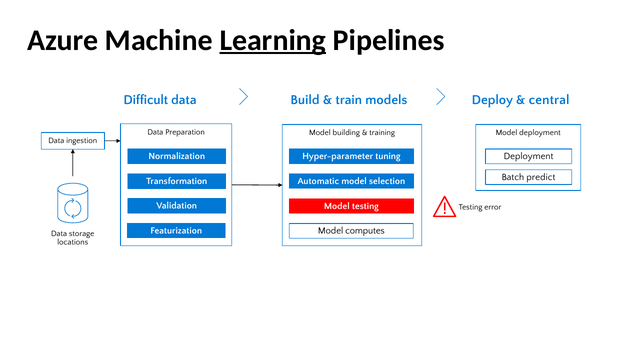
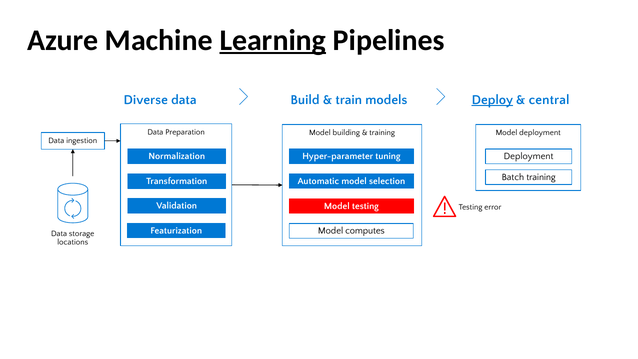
Difficult: Difficult -> Diverse
Deploy underline: none -> present
Batch predict: predict -> training
